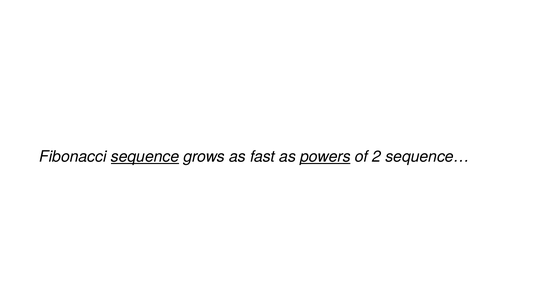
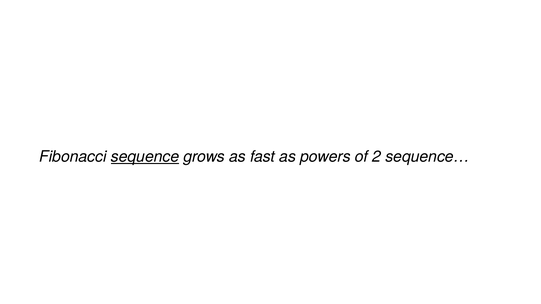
powers underline: present -> none
